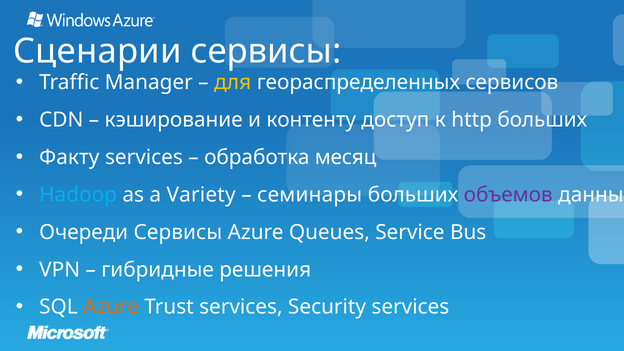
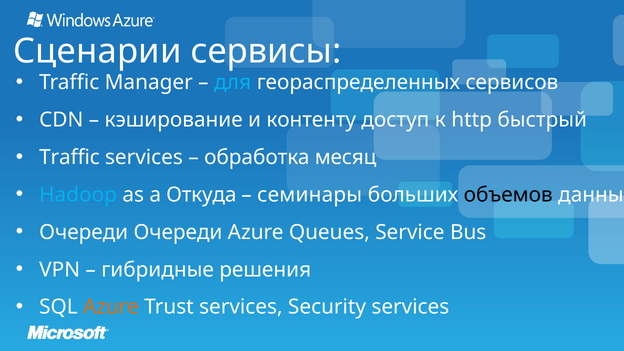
для colour: yellow -> light blue
http больших: больших -> быстрый
Факту at (69, 157): Факту -> Traffic
Variety: Variety -> Откуда
объемов colour: purple -> black
Очереди Сервисы: Сервисы -> Очереди
